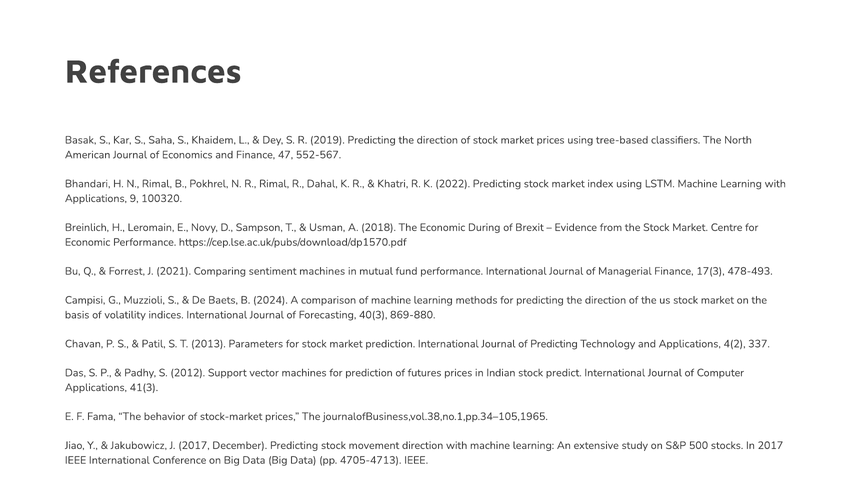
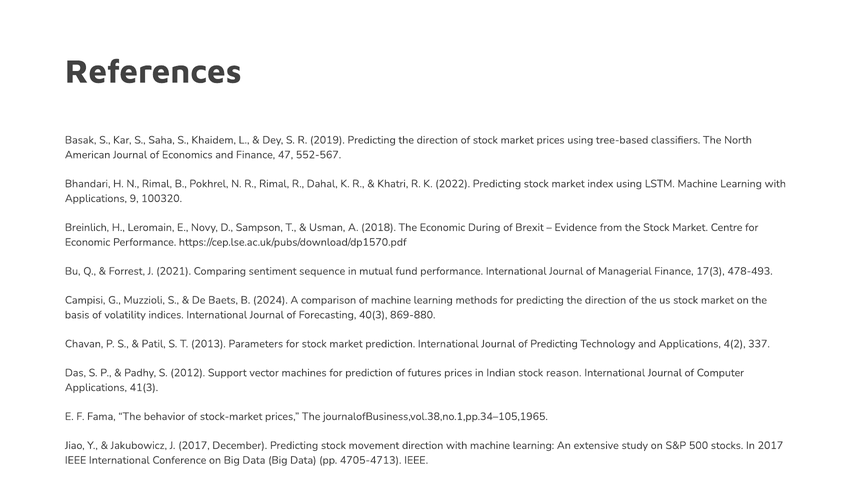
sentiment machines: machines -> sequence
predict: predict -> reason
